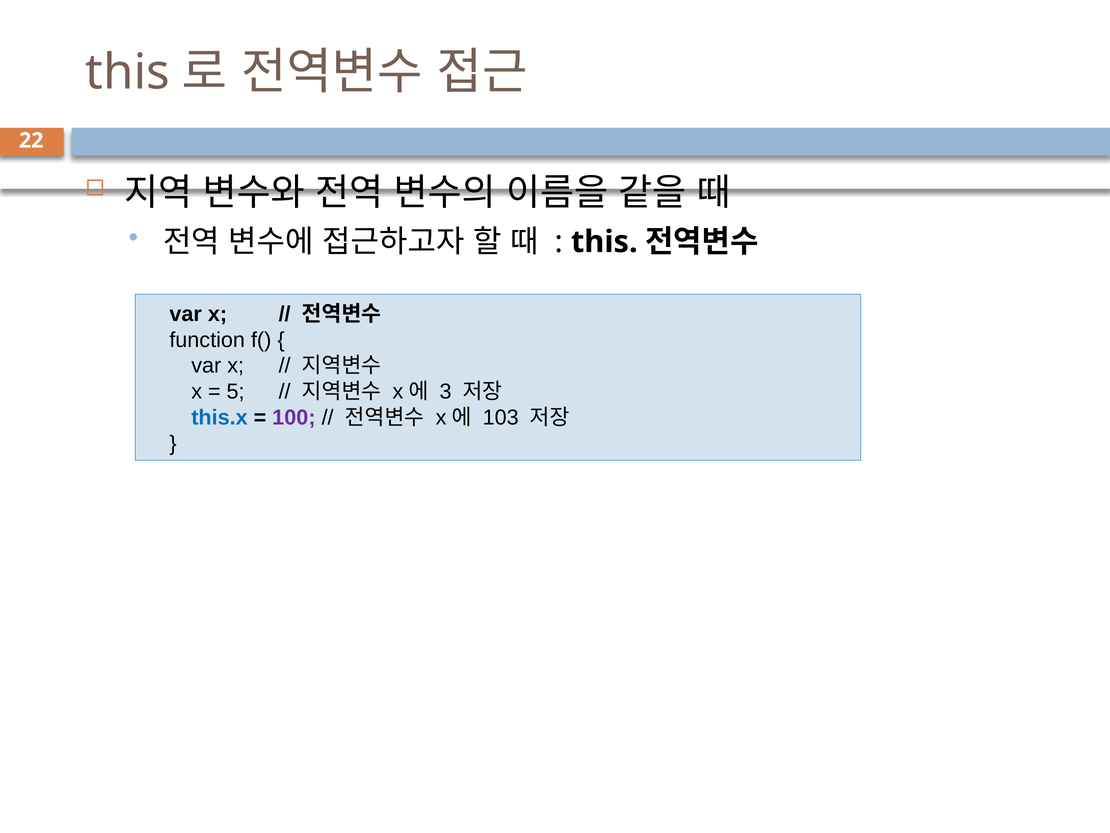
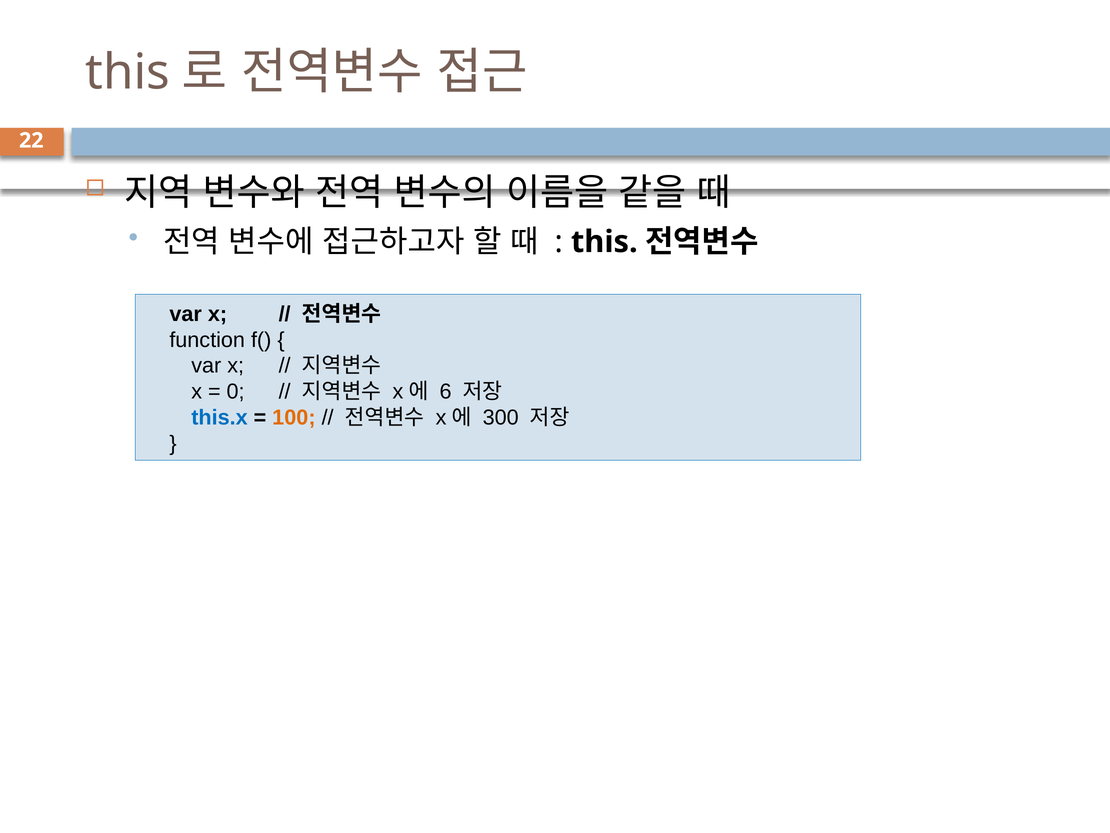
5: 5 -> 0
3: 3 -> 6
100 colour: purple -> orange
103: 103 -> 300
